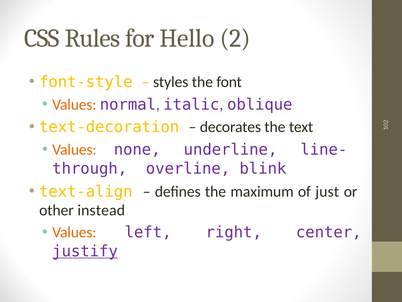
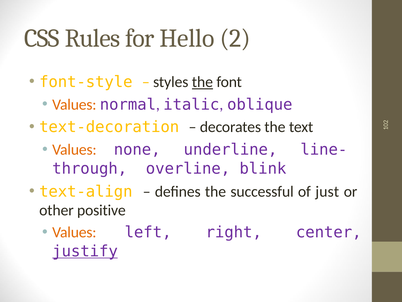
the at (202, 82) underline: none -> present
maximum: maximum -> successful
instead: instead -> positive
